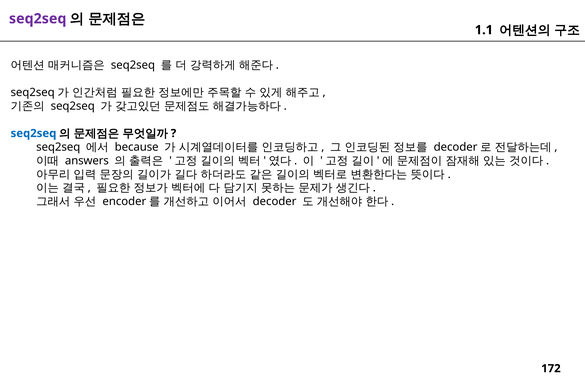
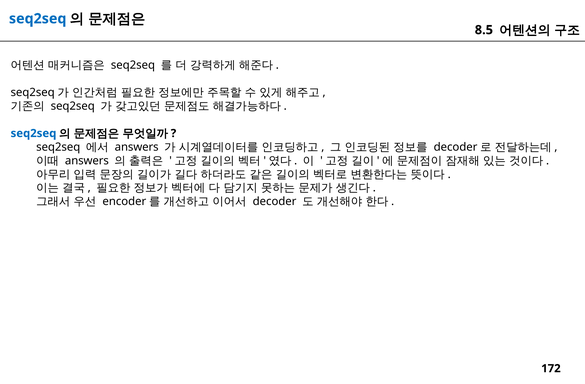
seq2seq at (38, 19) colour: purple -> blue
1.1: 1.1 -> 8.5
because at (137, 147): because -> answers
